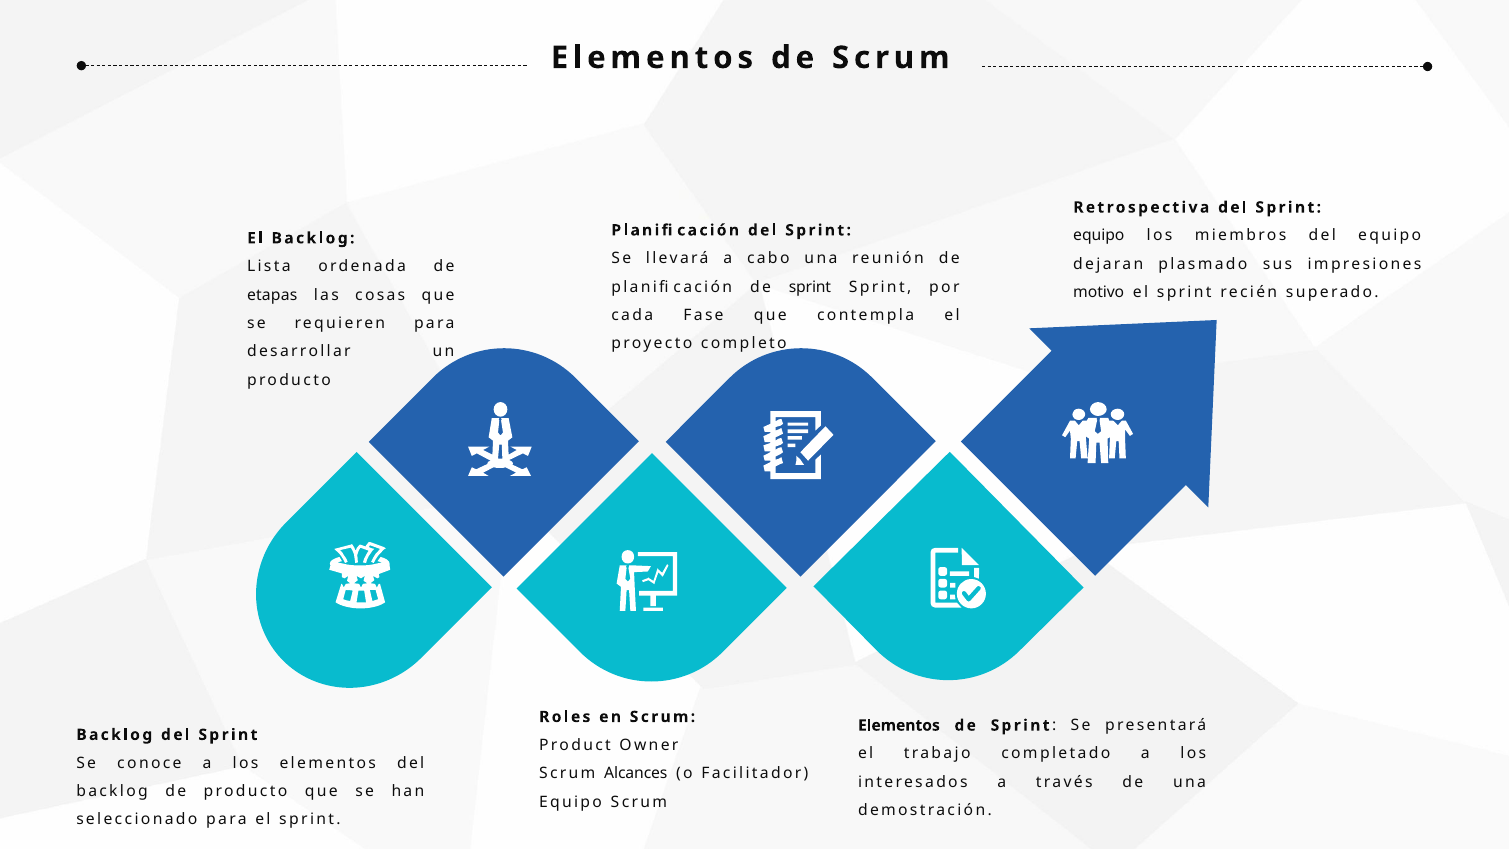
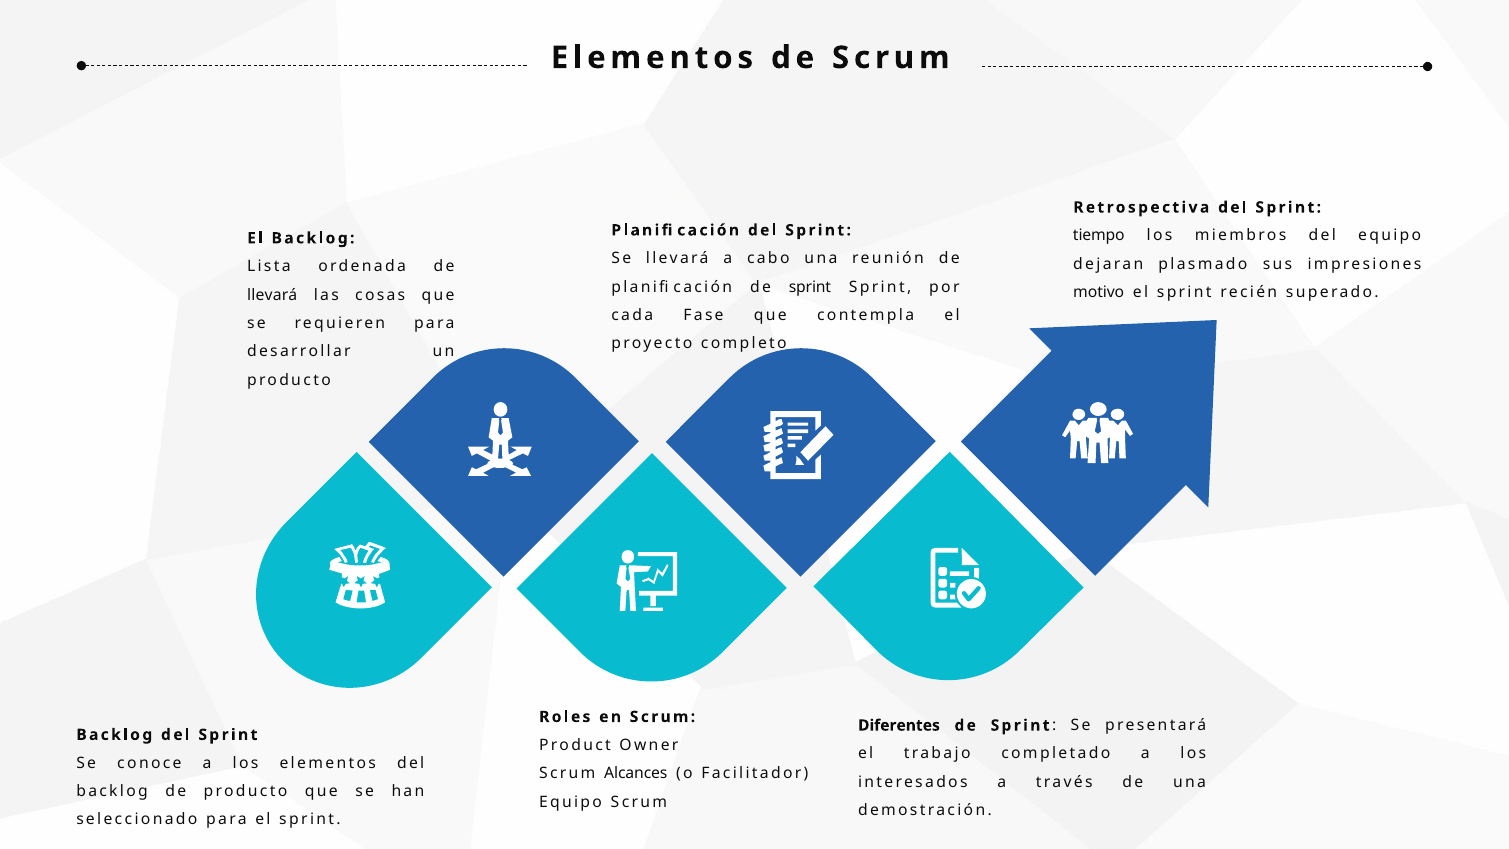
equipo at (1099, 236): equipo -> tiempo
etapas at (272, 295): etapas -> llevará
Elementos at (899, 725): Elementos -> Diferentes
